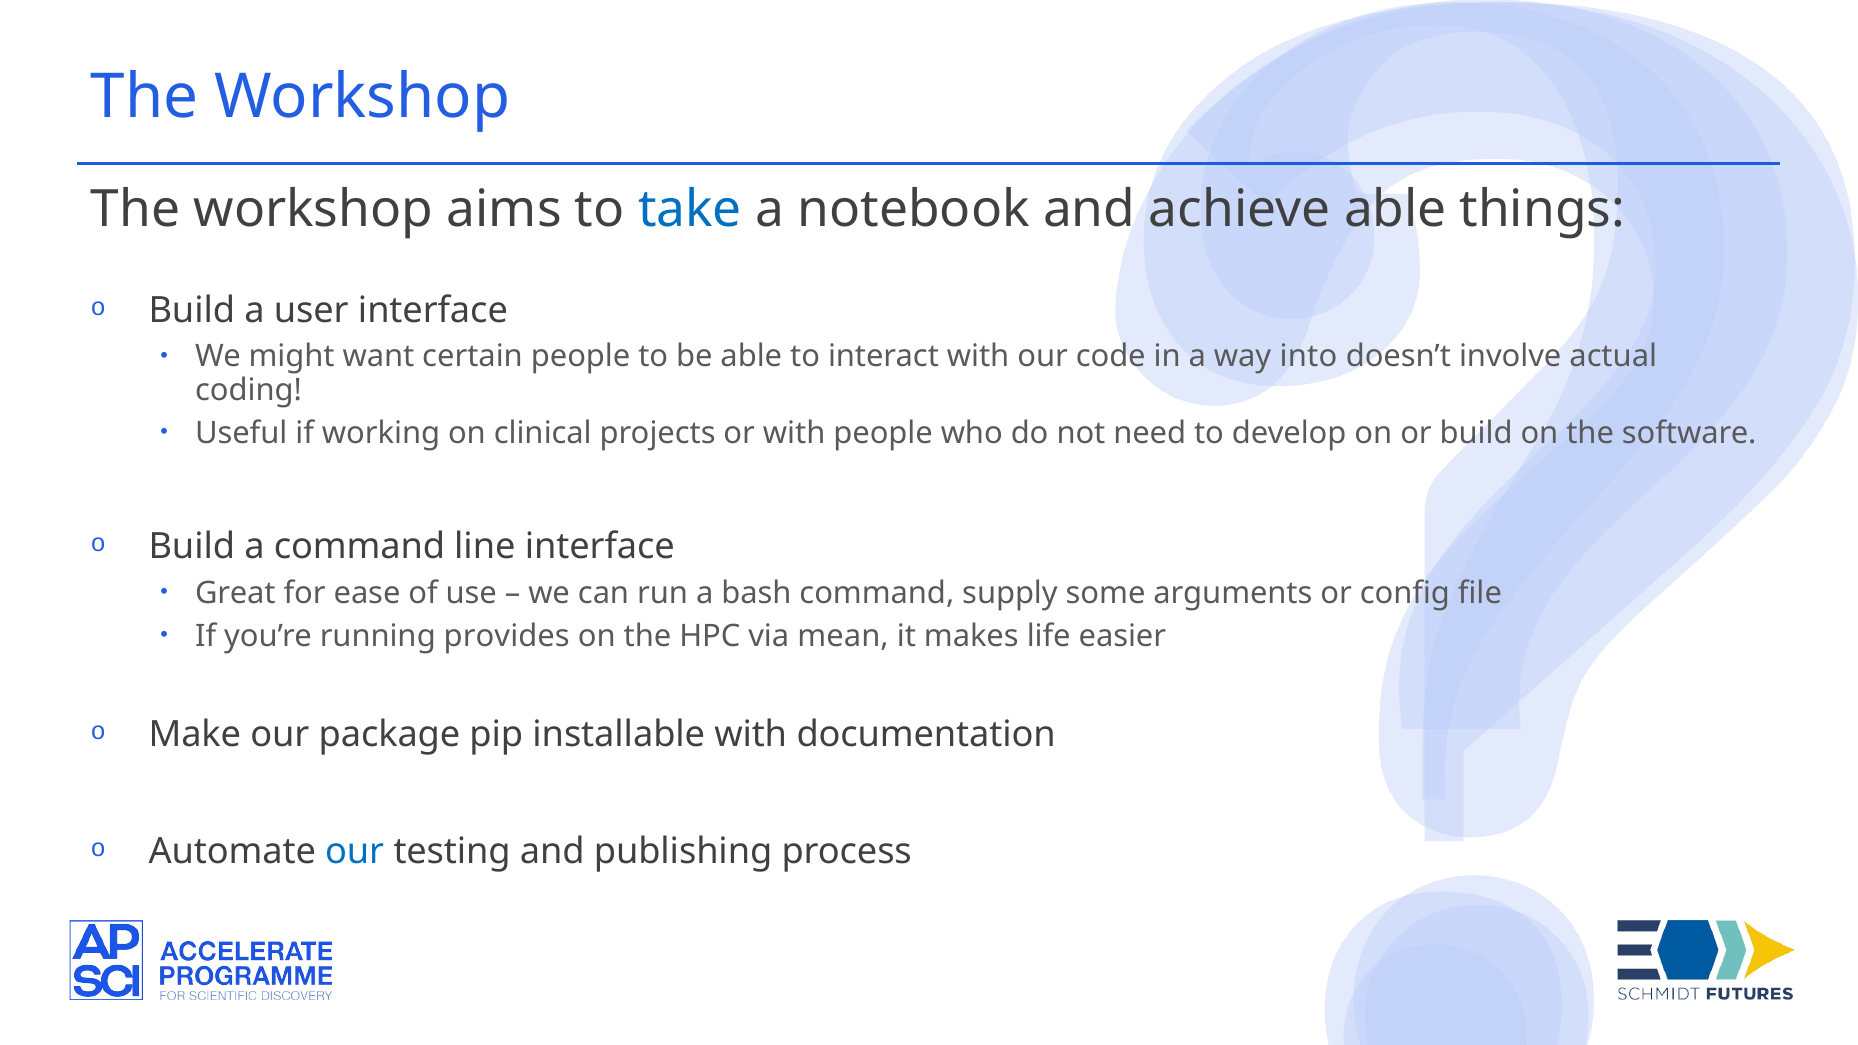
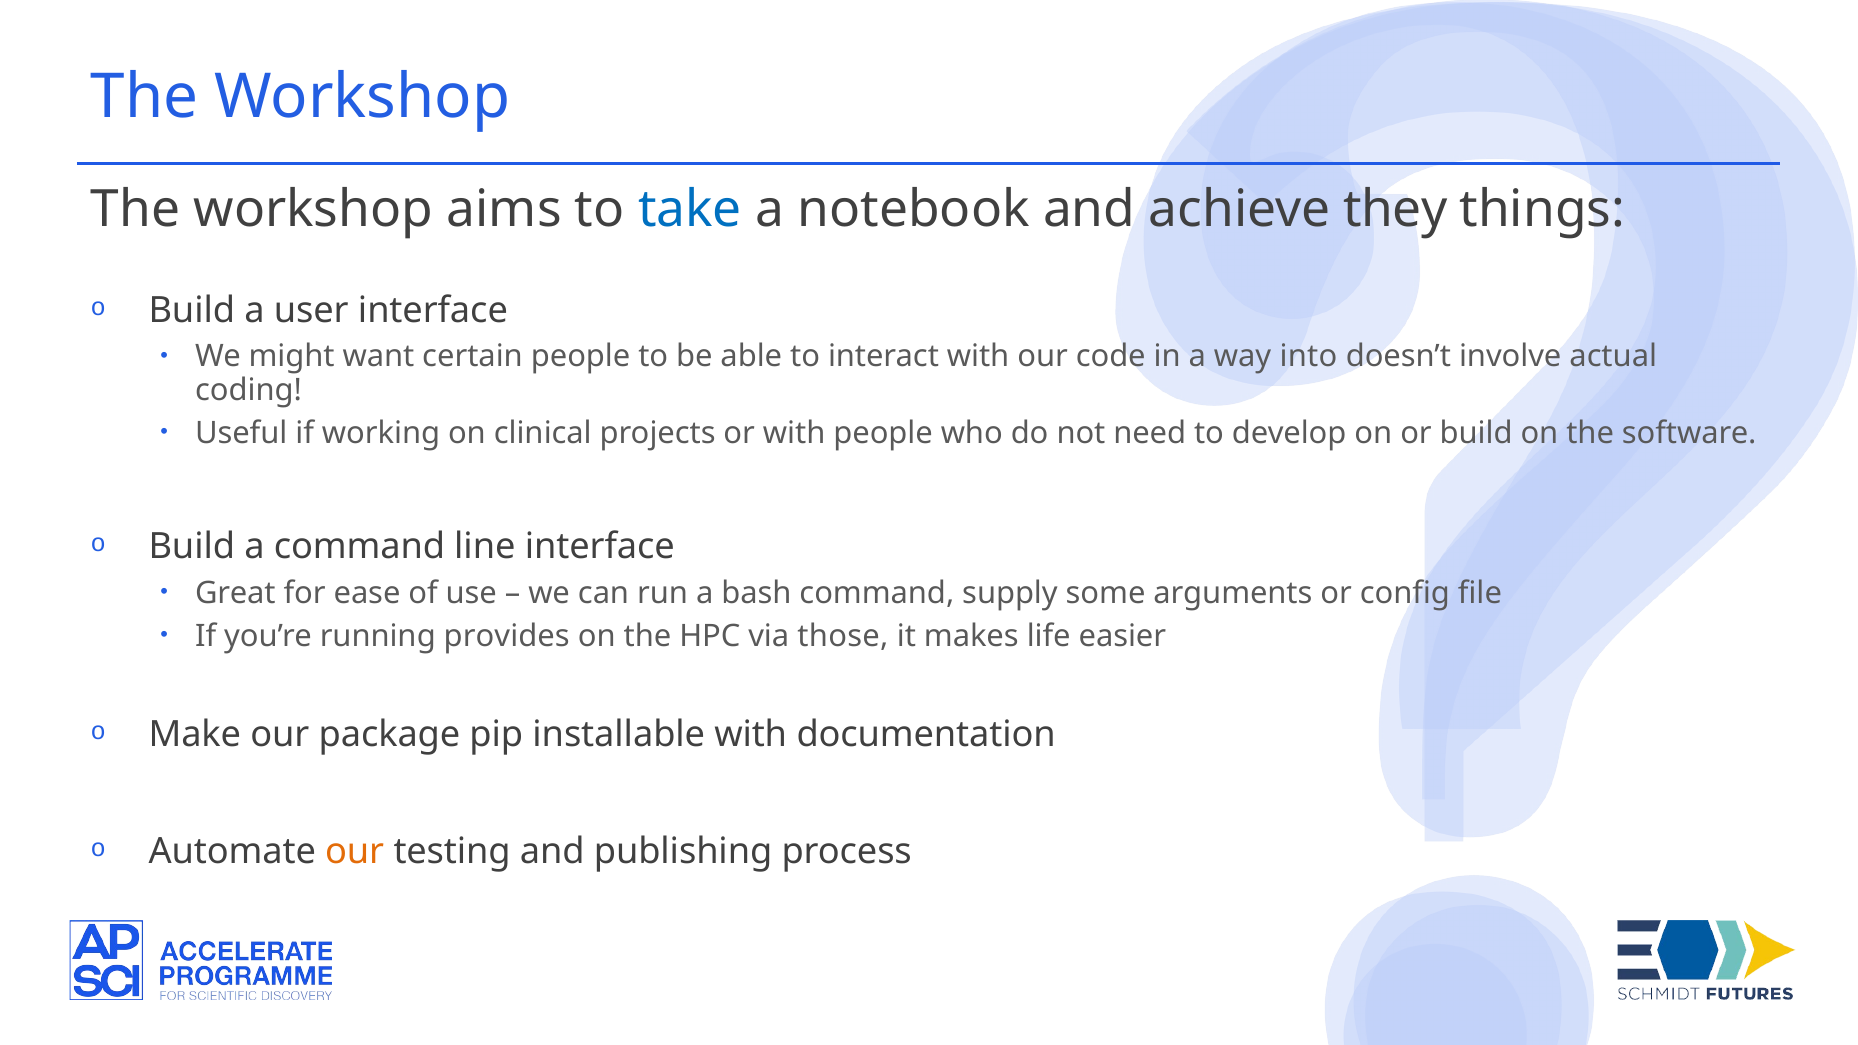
achieve able: able -> they
mean: mean -> those
our at (355, 851) colour: blue -> orange
